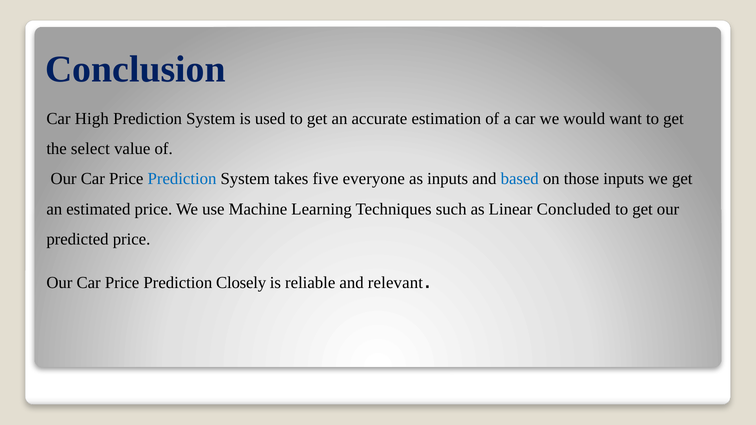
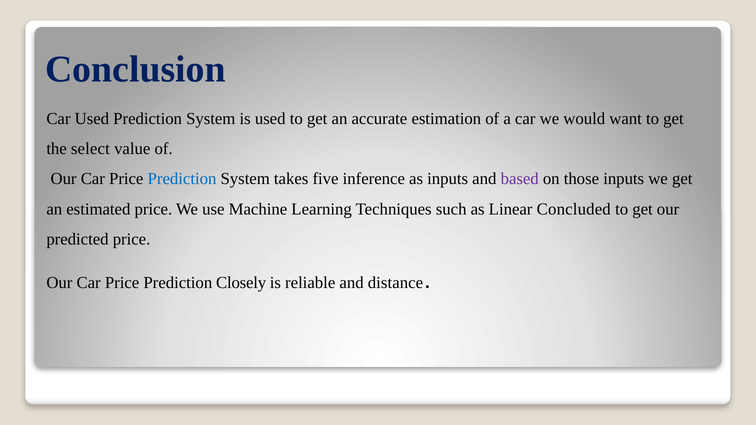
Car High: High -> Used
everyone: everyone -> inference
based colour: blue -> purple
relevant: relevant -> distance
